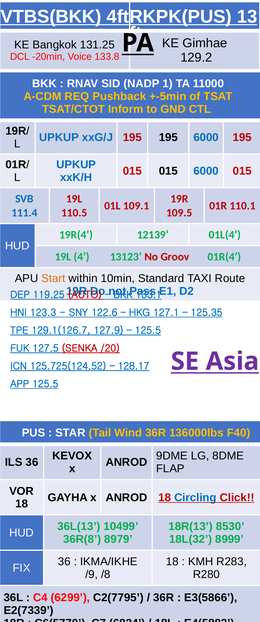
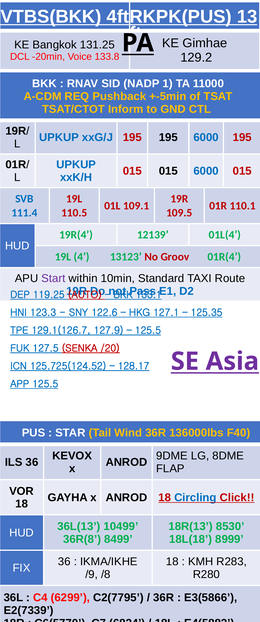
Start colour: orange -> purple
8979: 8979 -> 8499
18L(32: 18L(32 -> 18L(18
